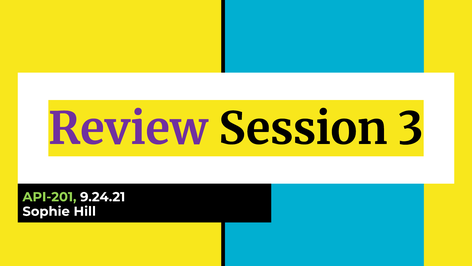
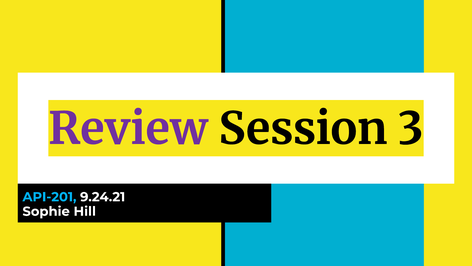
API-201 colour: light green -> light blue
